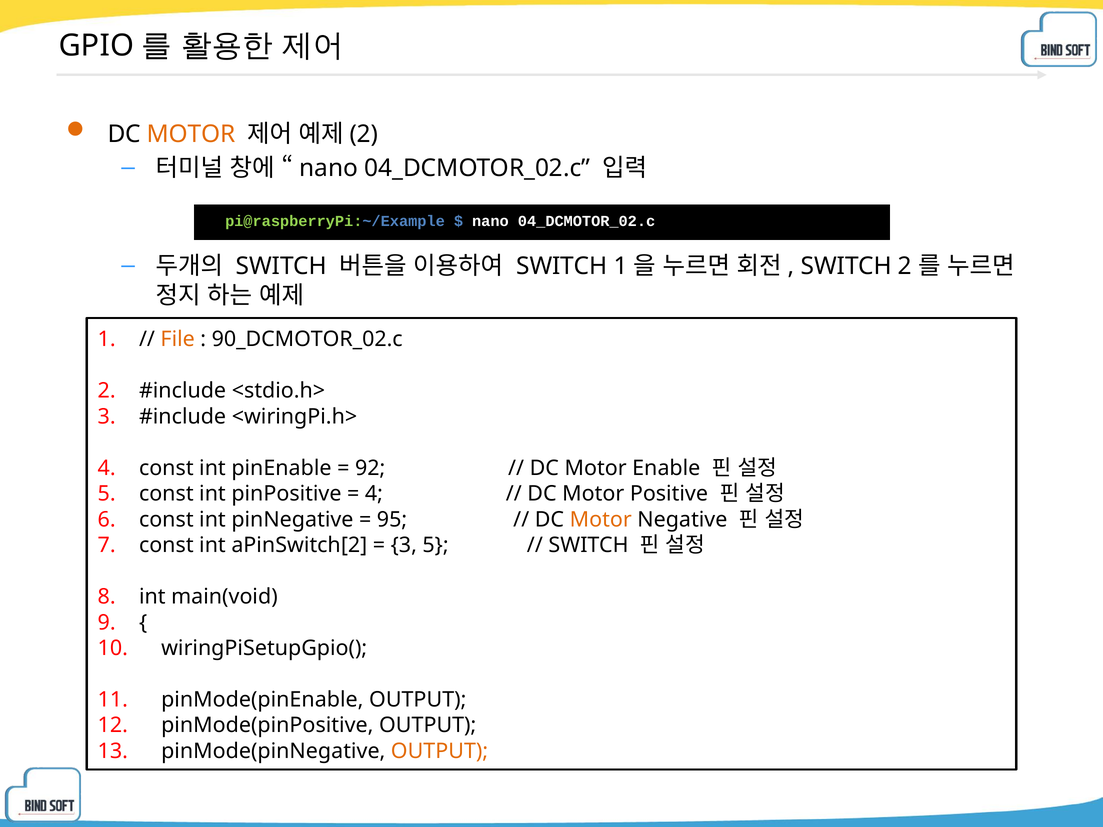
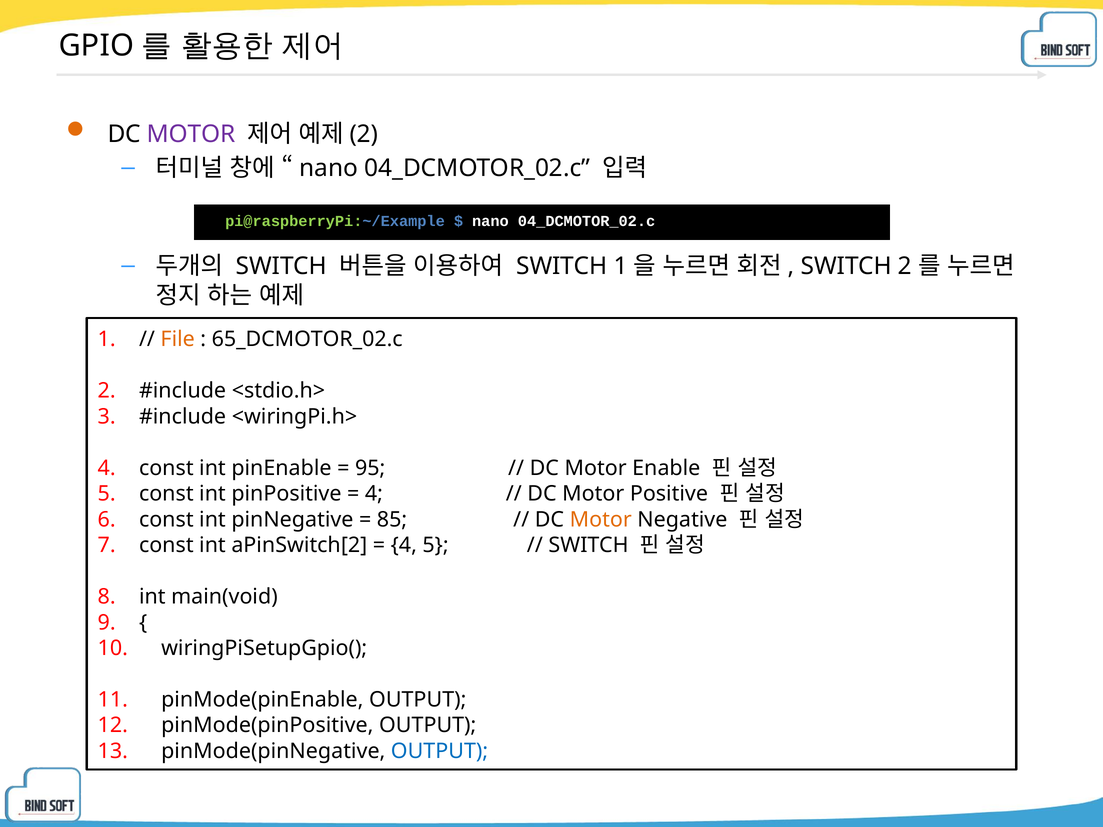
MOTOR at (191, 134) colour: orange -> purple
90_DCMOTOR_02.c: 90_DCMOTOR_02.c -> 65_DCMOTOR_02.c
92: 92 -> 95
95: 95 -> 85
3 at (404, 545): 3 -> 4
OUTPUT at (440, 751) colour: orange -> blue
